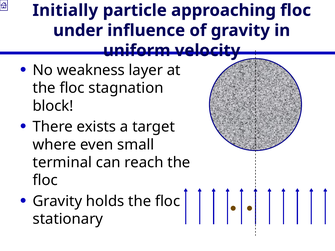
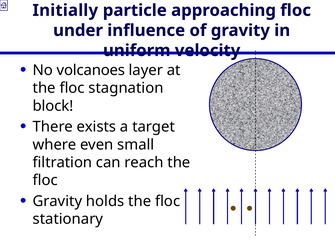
weakness: weakness -> volcanoes
terminal: terminal -> filtration
